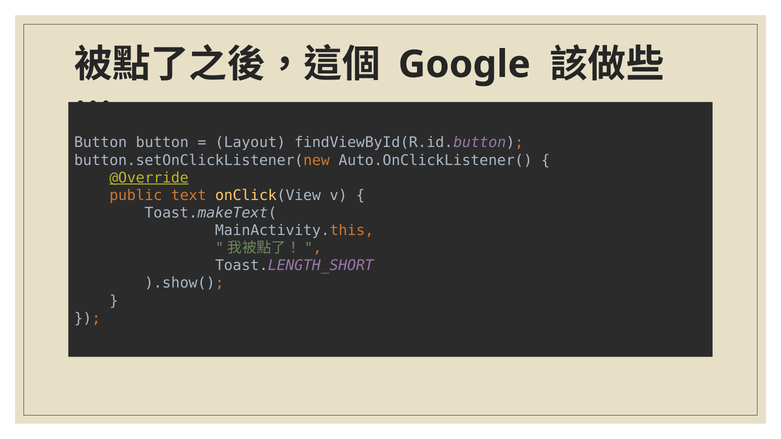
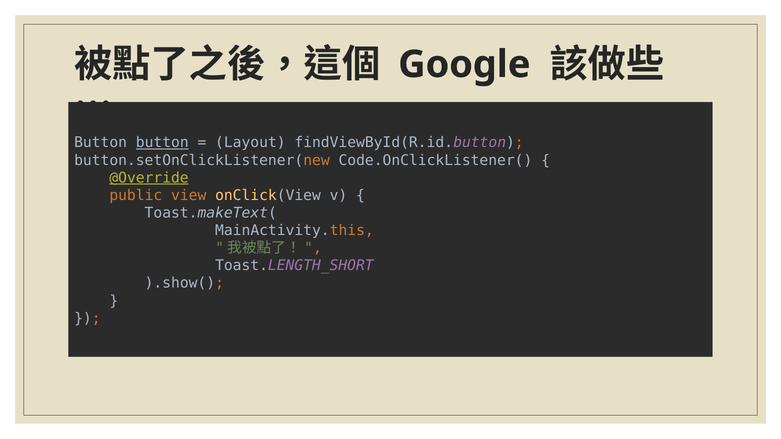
button at (162, 143) underline: none -> present
Auto.OnClickListener(: Auto.OnClickListener( -> Code.OnClickListener(
text: text -> view
